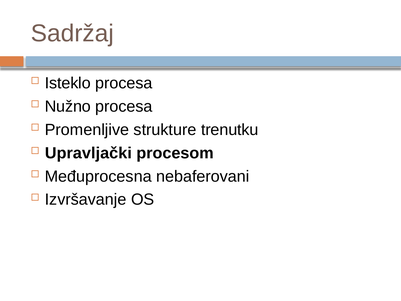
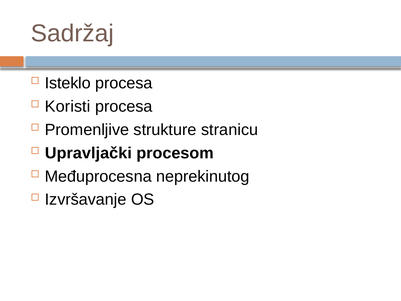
Nužno: Nužno -> Koristi
trenutku: trenutku -> stranicu
nebaferovani: nebaferovani -> neprekinutog
